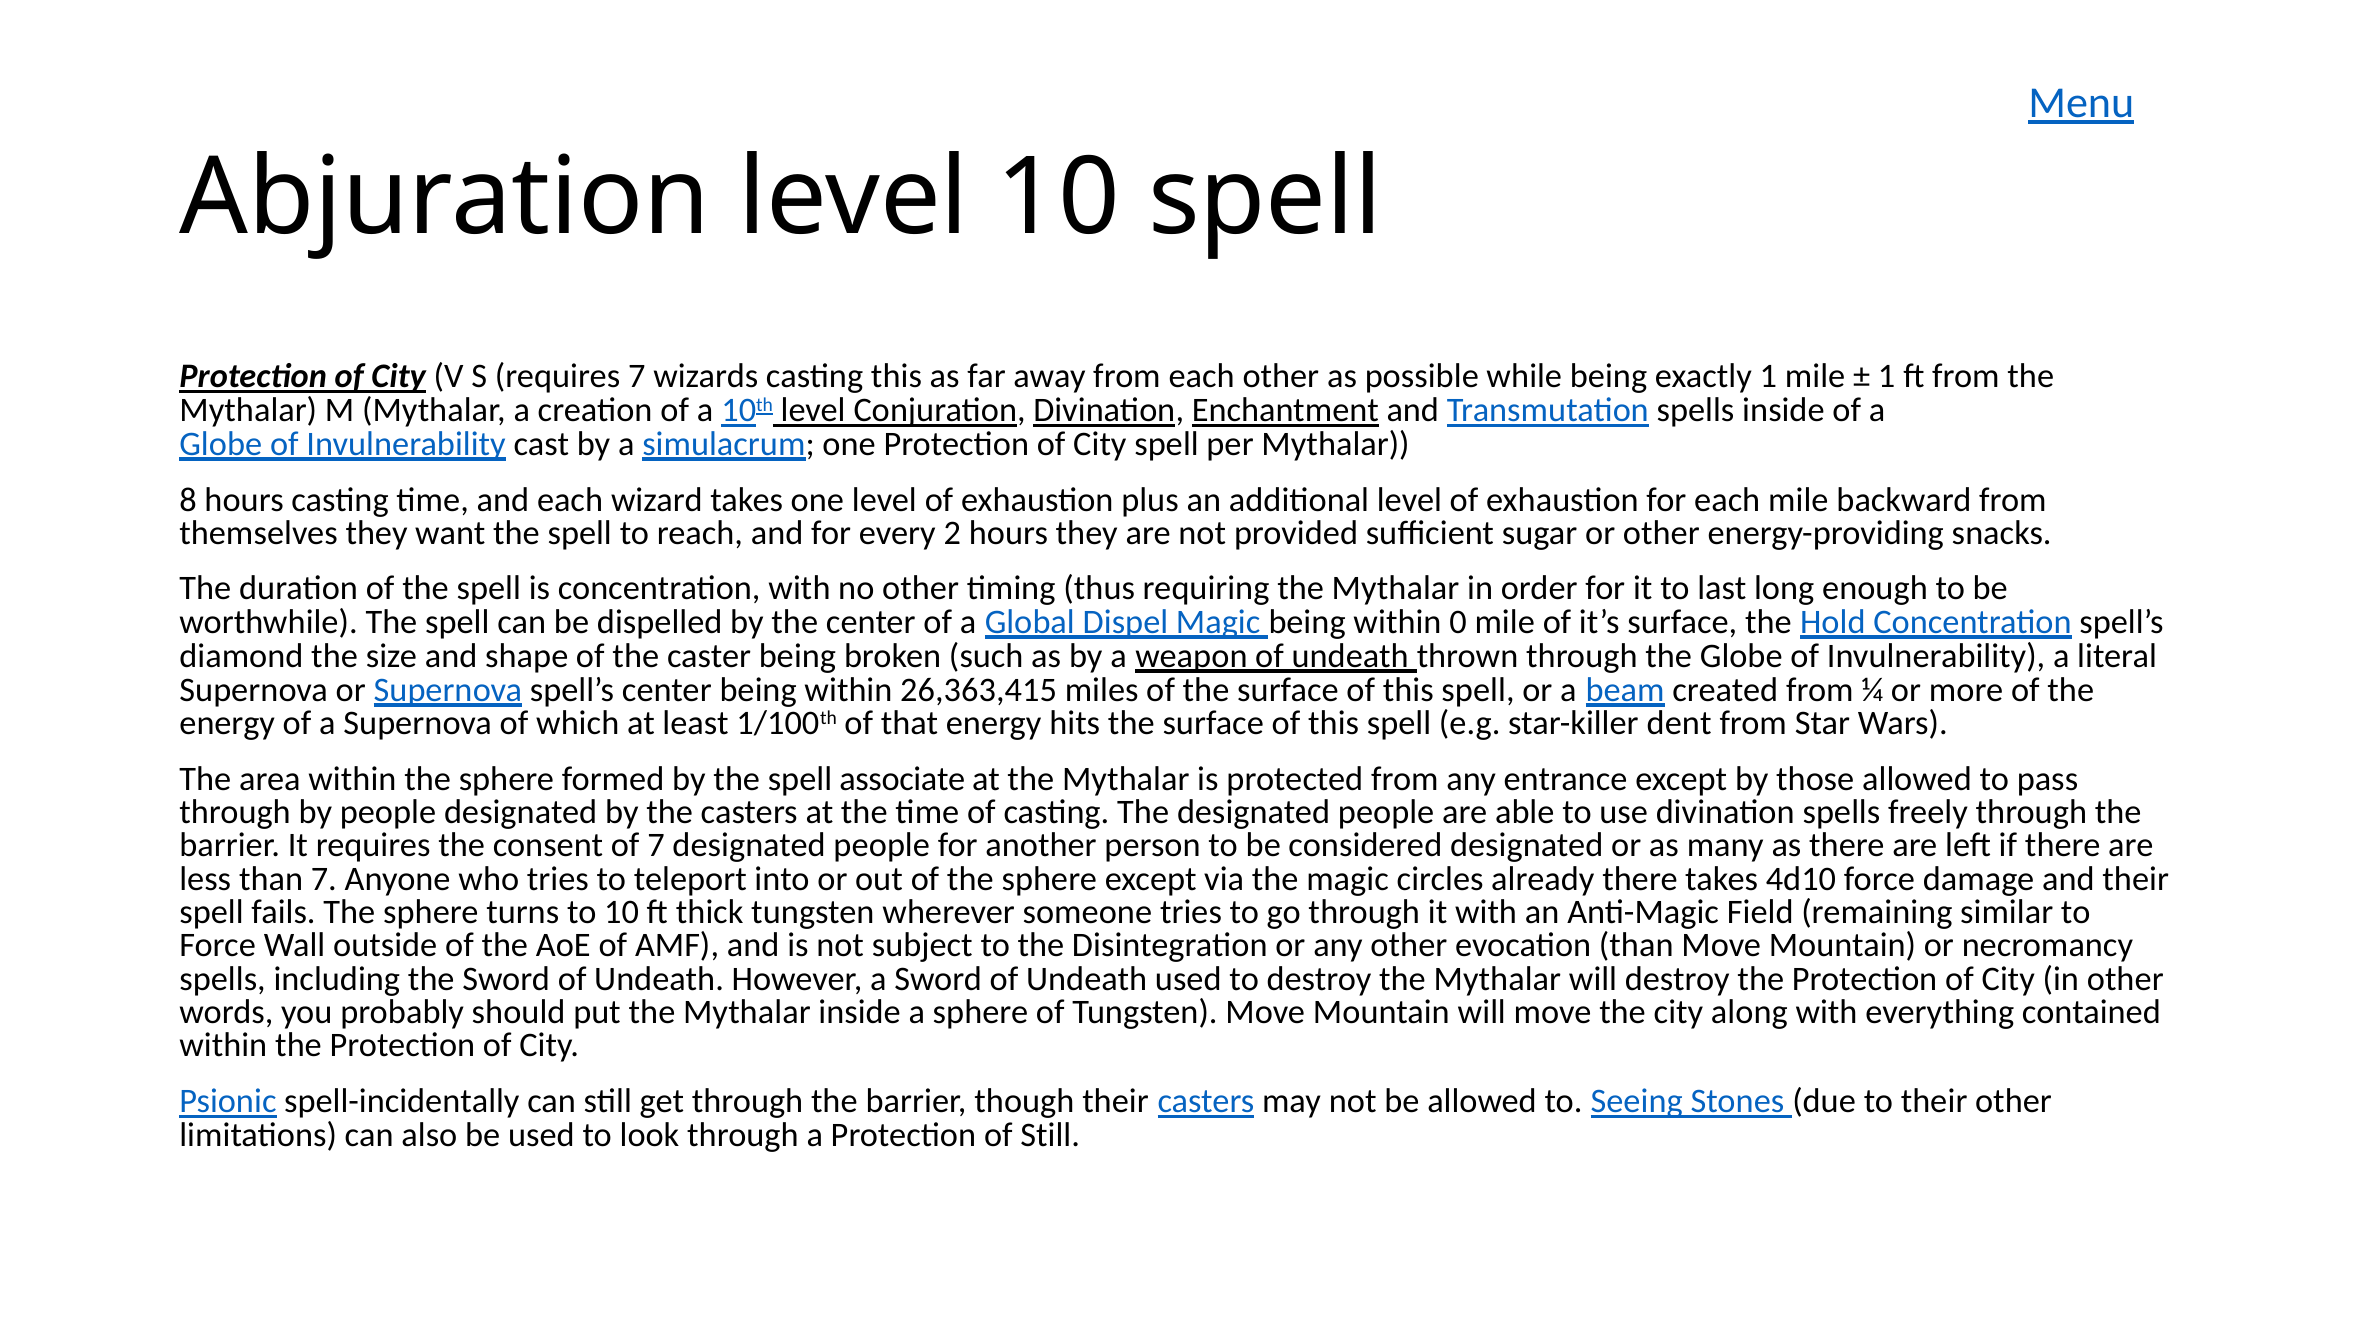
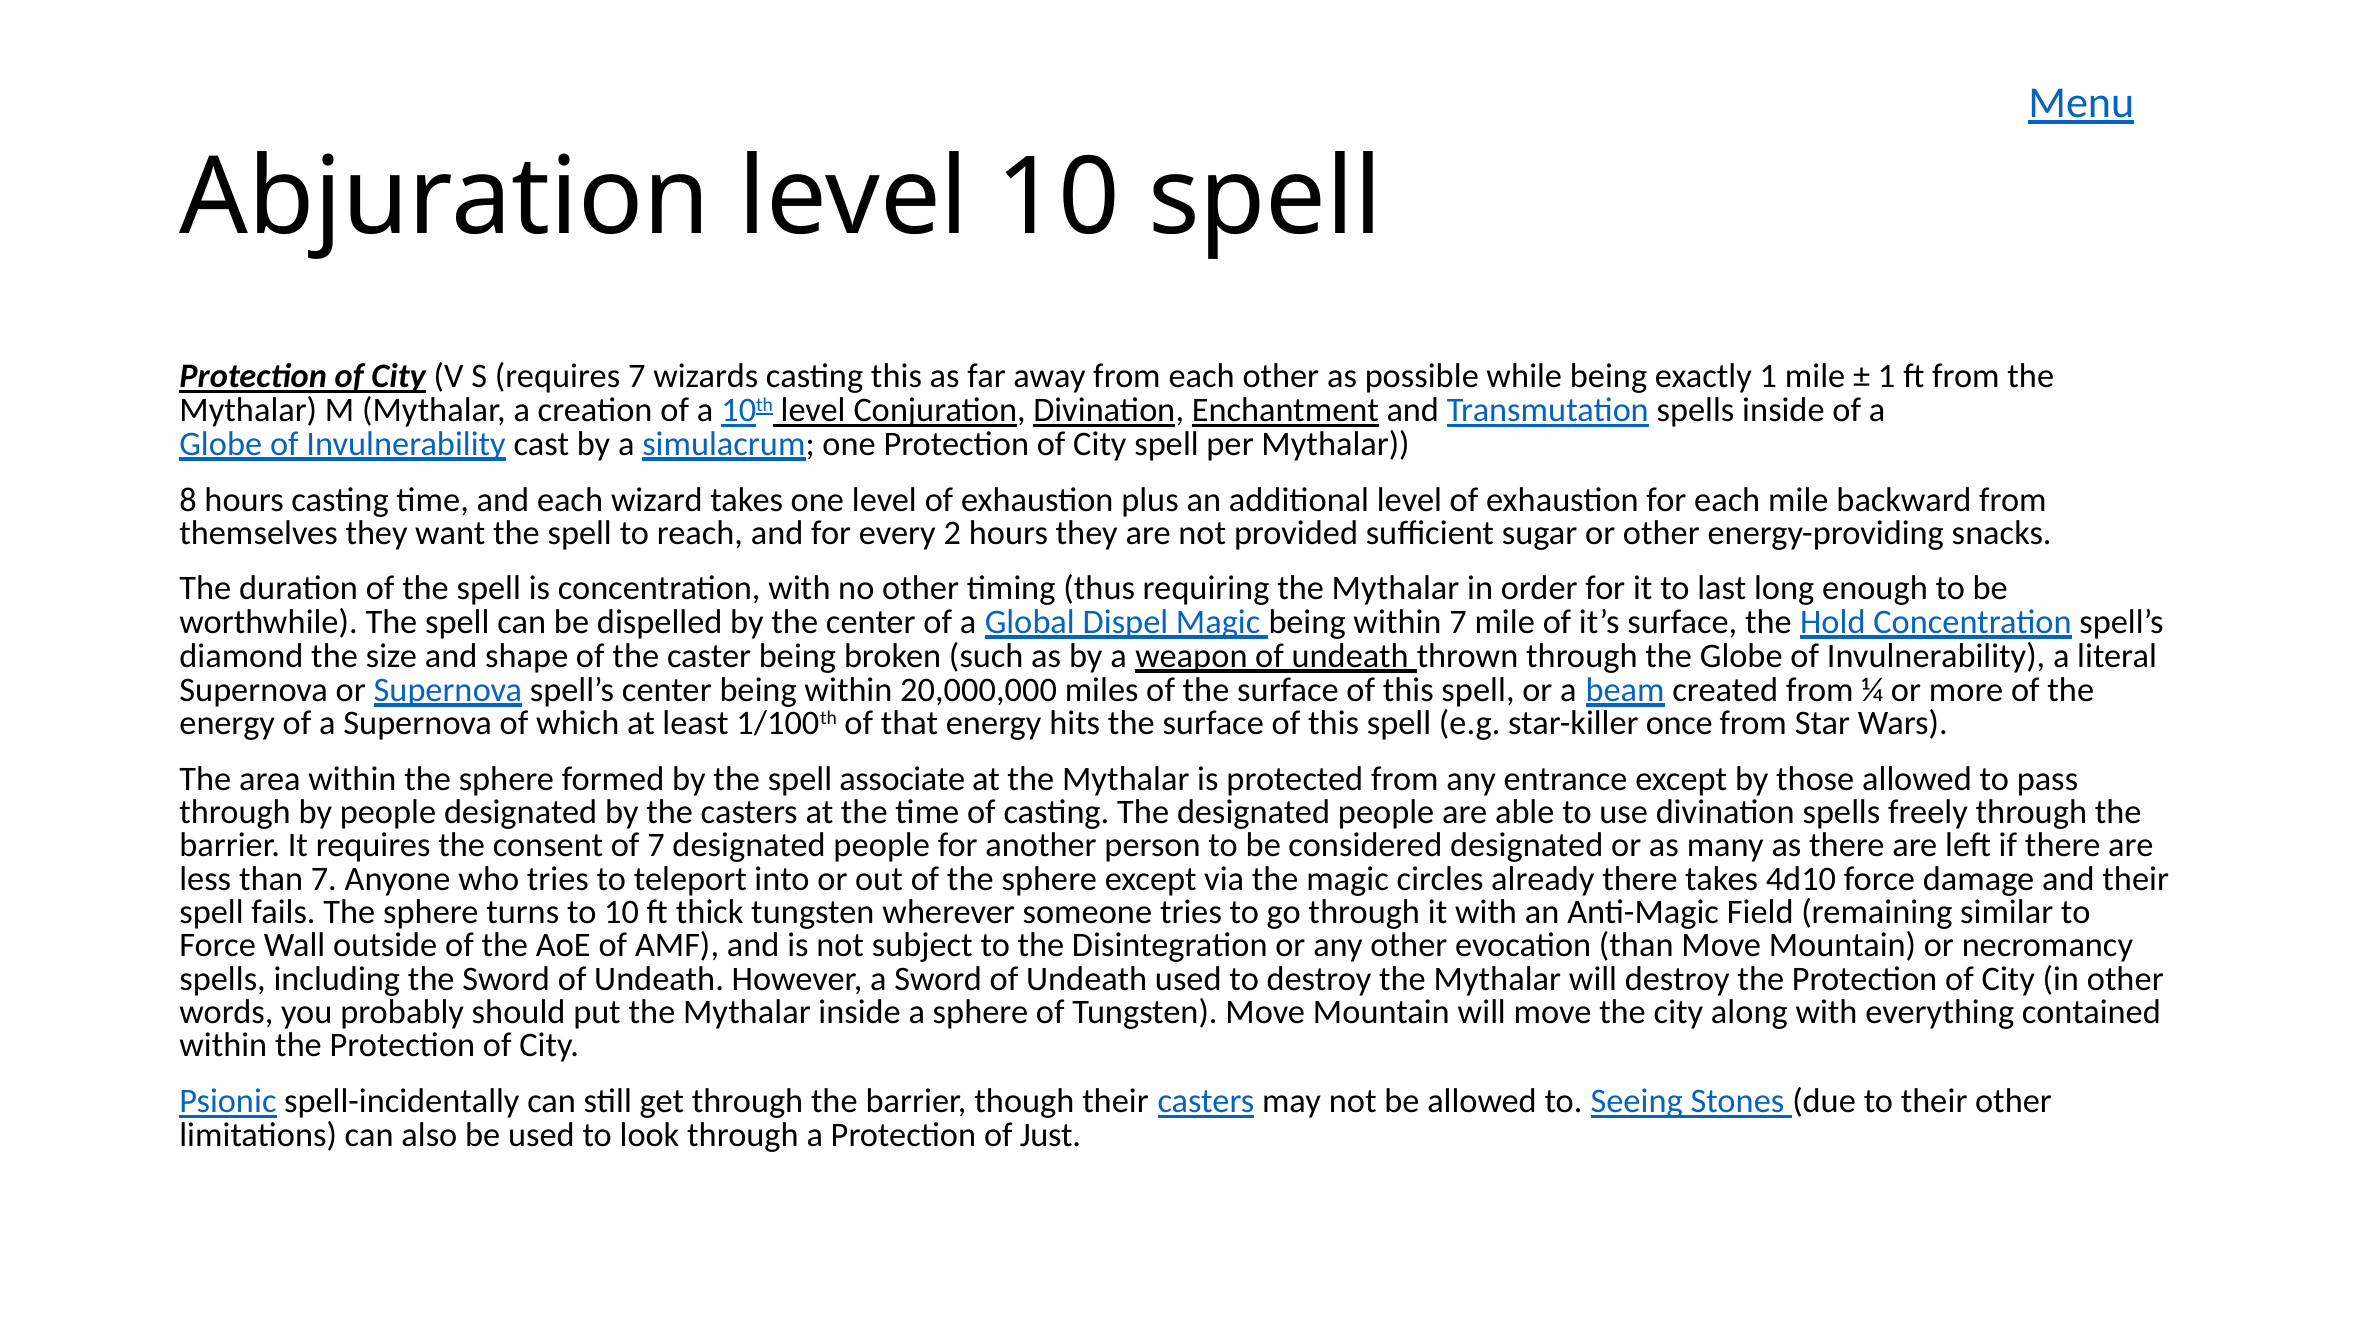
within 0: 0 -> 7
26,363,415: 26,363,415 -> 20,000,000
dent: dent -> once
of Still: Still -> Just
